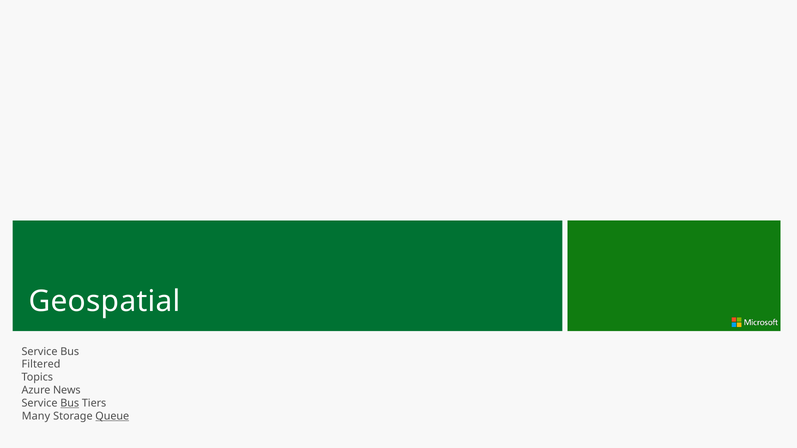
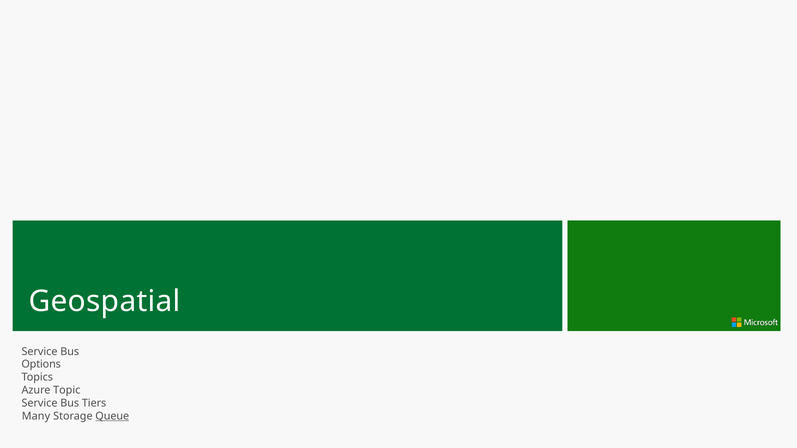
Filtered: Filtered -> Options
News: News -> Topic
Bus at (70, 404) underline: present -> none
